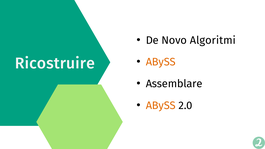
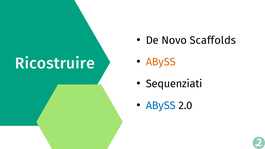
Algoritmi: Algoritmi -> Scaffolds
Assemblare: Assemblare -> Sequenziati
ABySS at (161, 106) colour: orange -> blue
